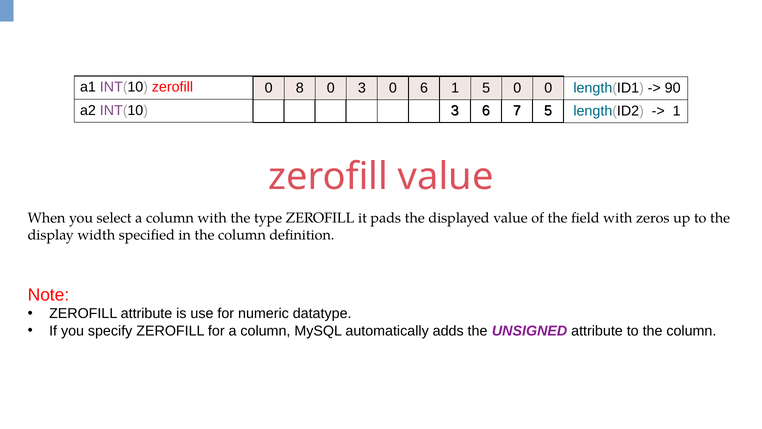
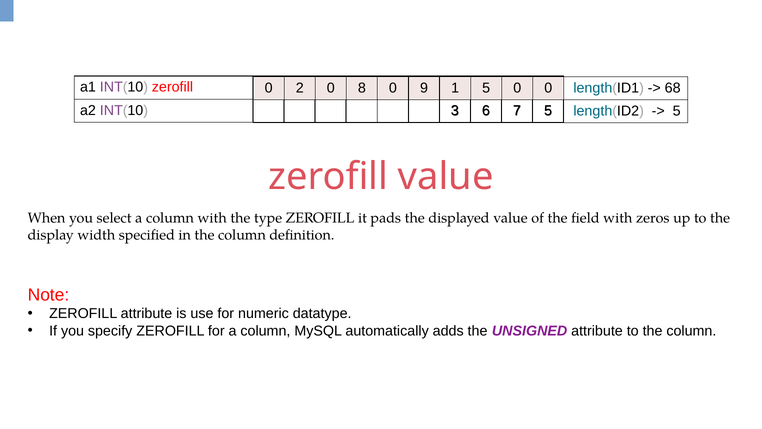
8: 8 -> 2
0 3: 3 -> 8
0 6: 6 -> 9
90: 90 -> 68
1 at (677, 111): 1 -> 5
